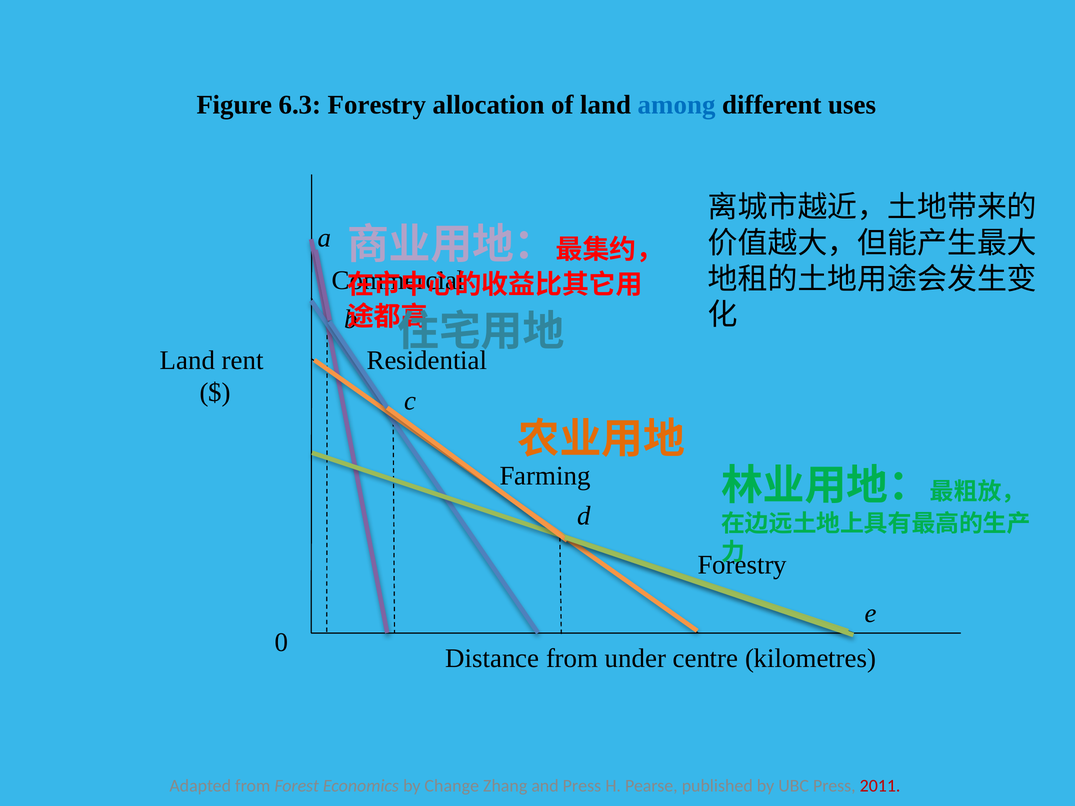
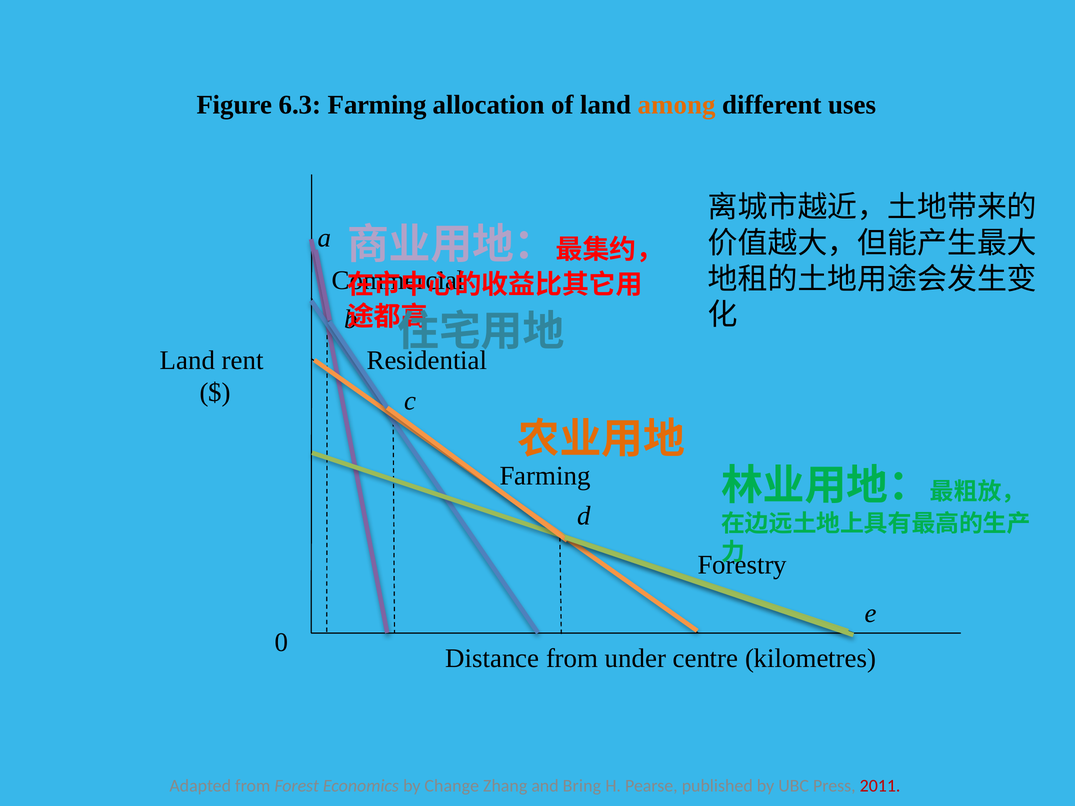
6.3 Forestry: Forestry -> Farming
among colour: blue -> orange
and Press: Press -> Bring
